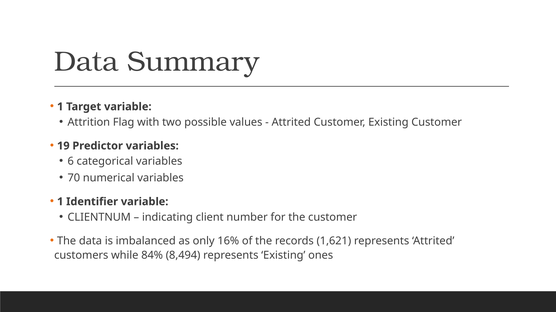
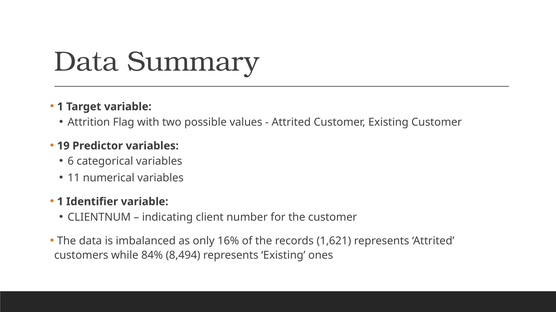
70: 70 -> 11
